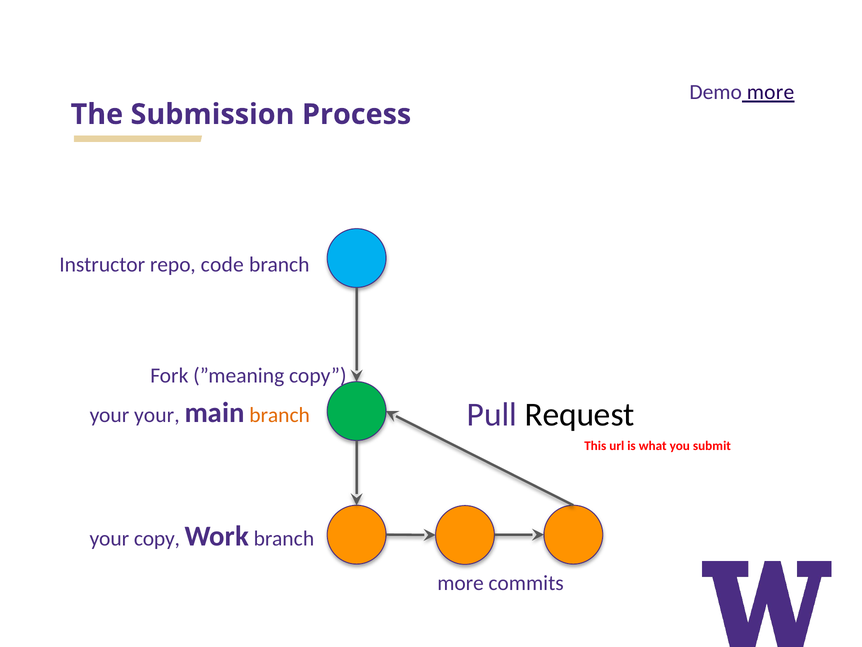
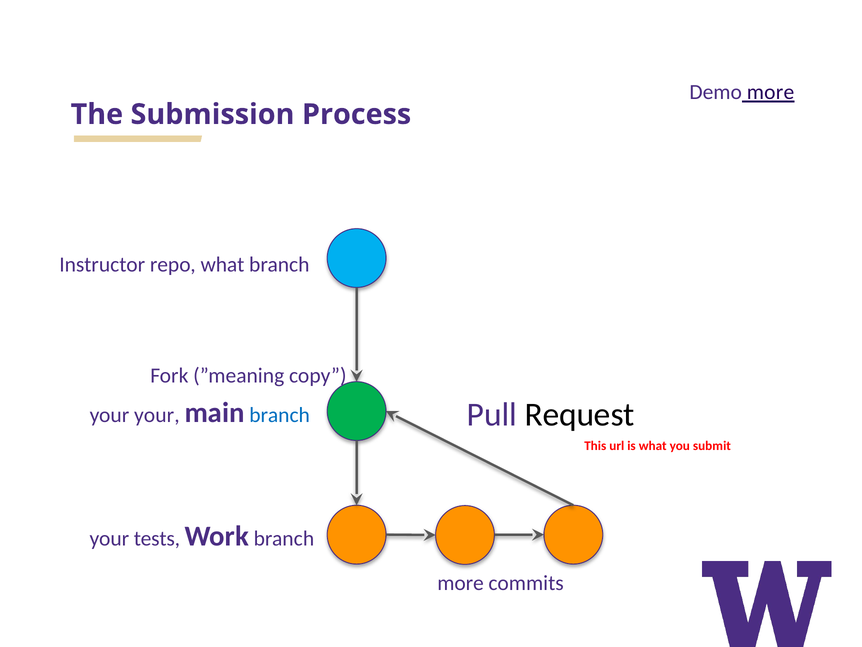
repo code: code -> what
branch at (280, 415) colour: orange -> blue
your copy: copy -> tests
